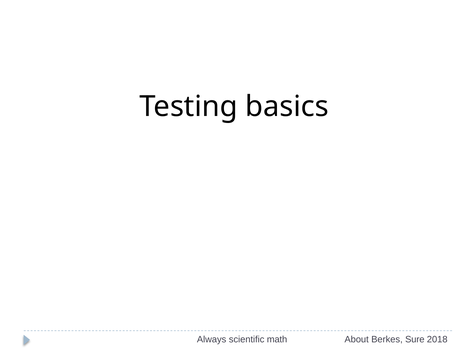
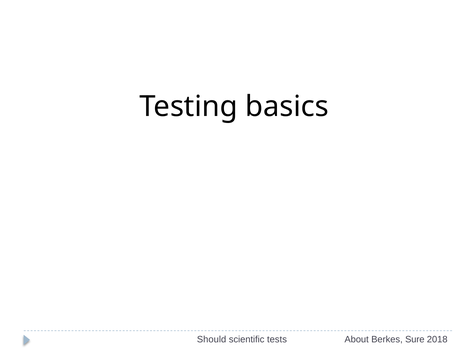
Always: Always -> Should
math: math -> tests
